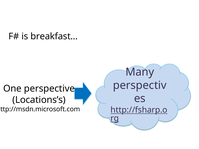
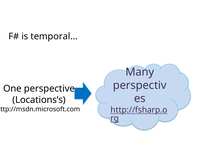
breakfast…: breakfast… -> temporal…
